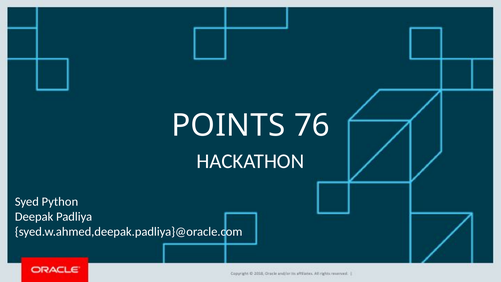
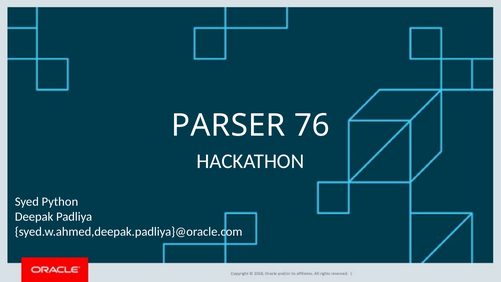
POINTS: POINTS -> PARSER
